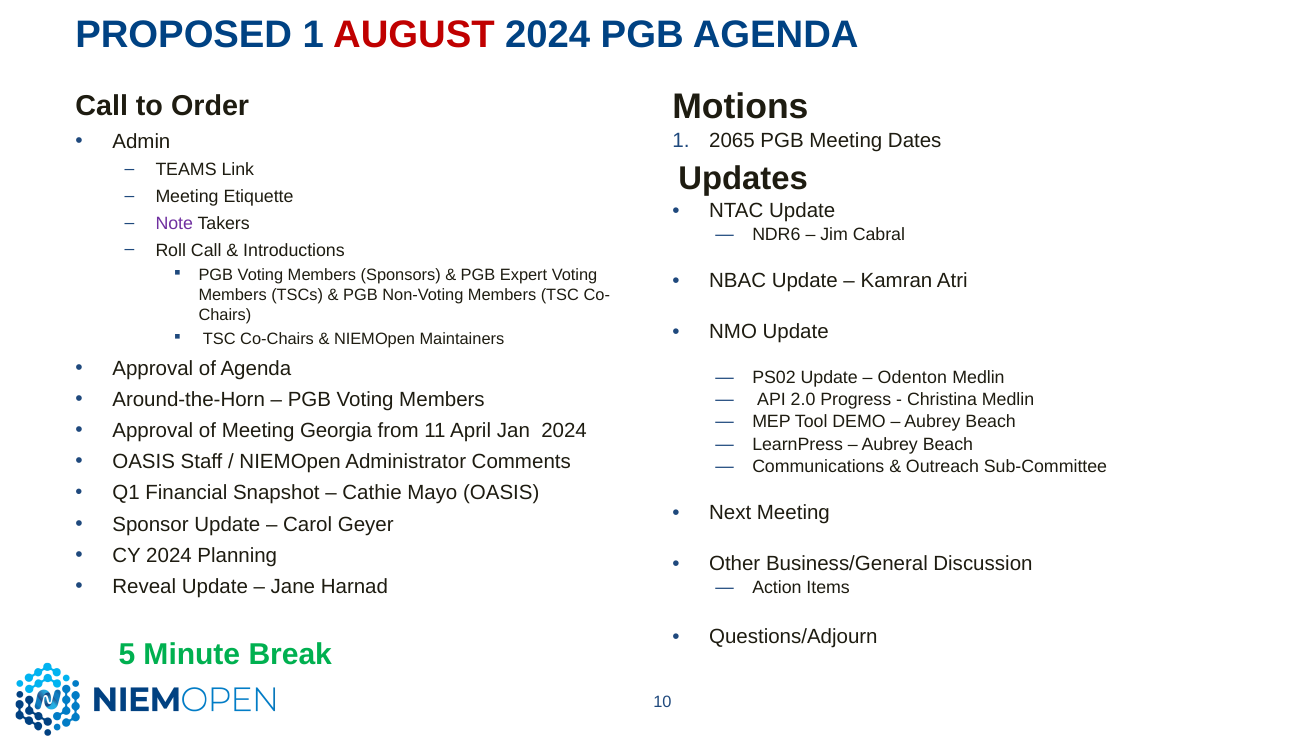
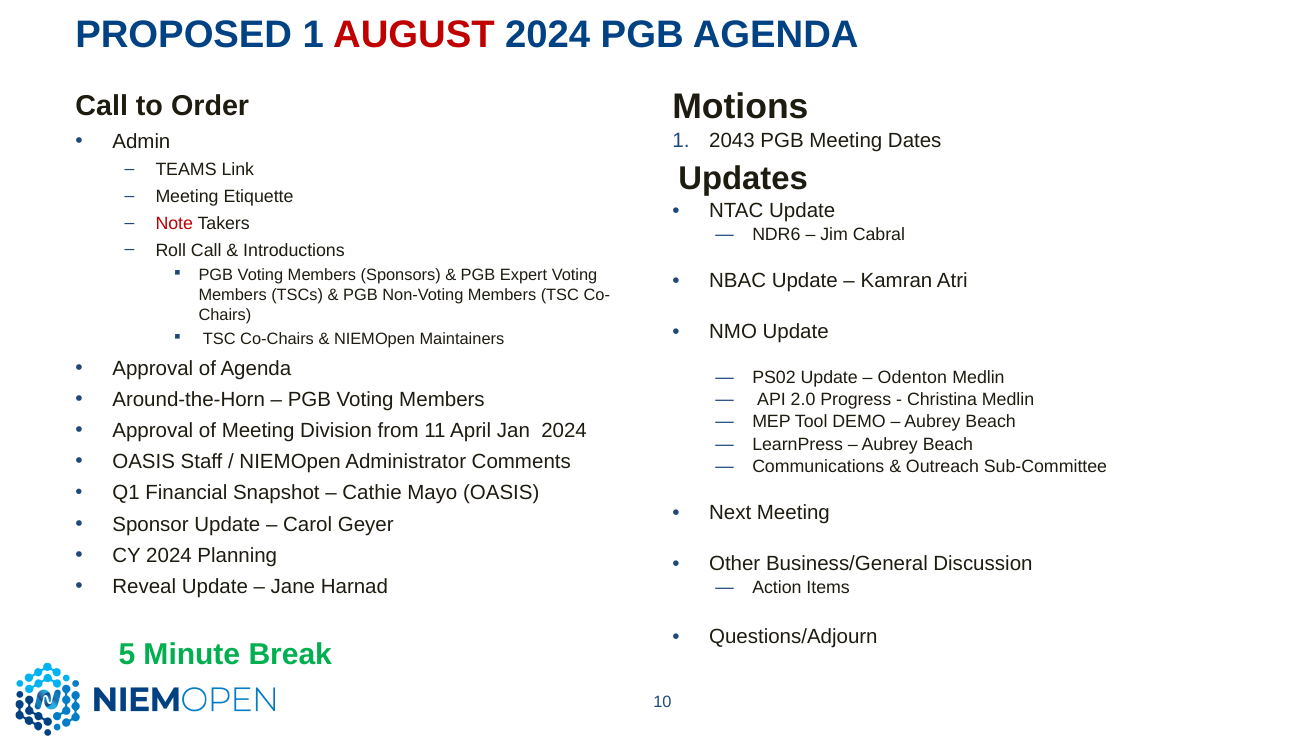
2065: 2065 -> 2043
Note colour: purple -> red
Georgia: Georgia -> Division
